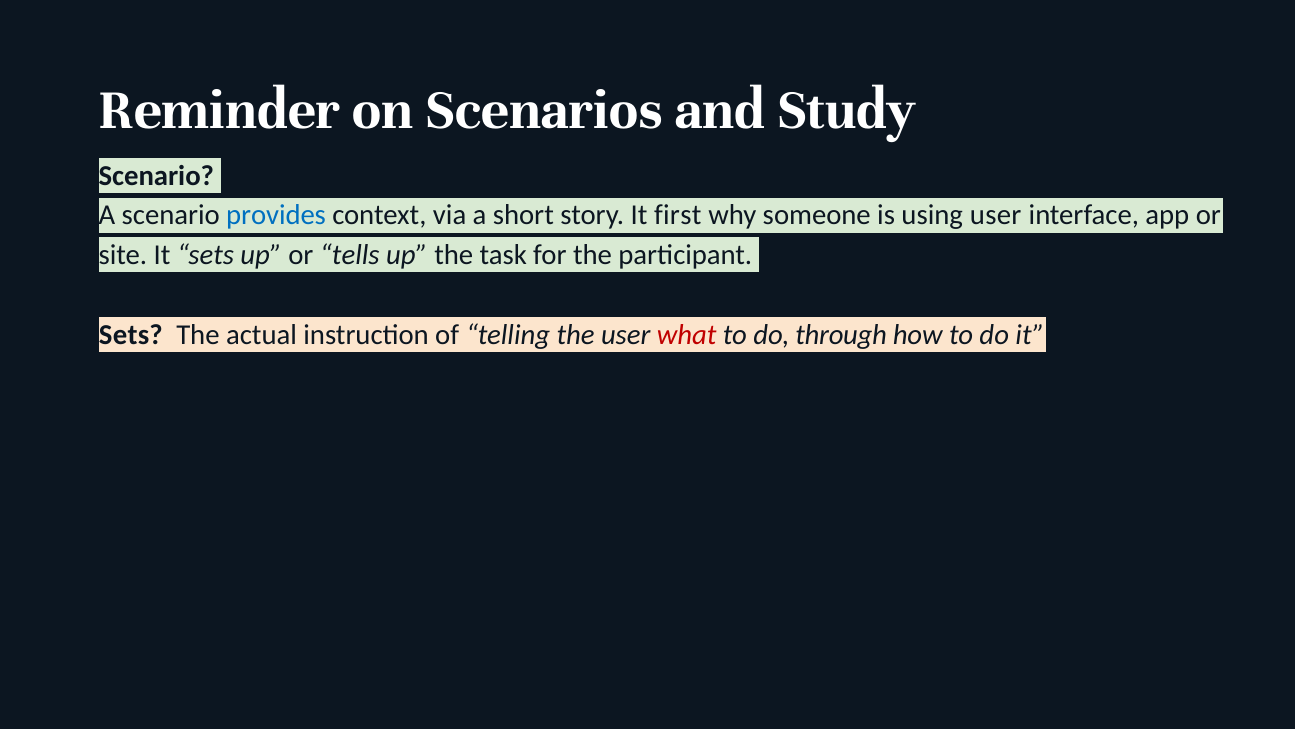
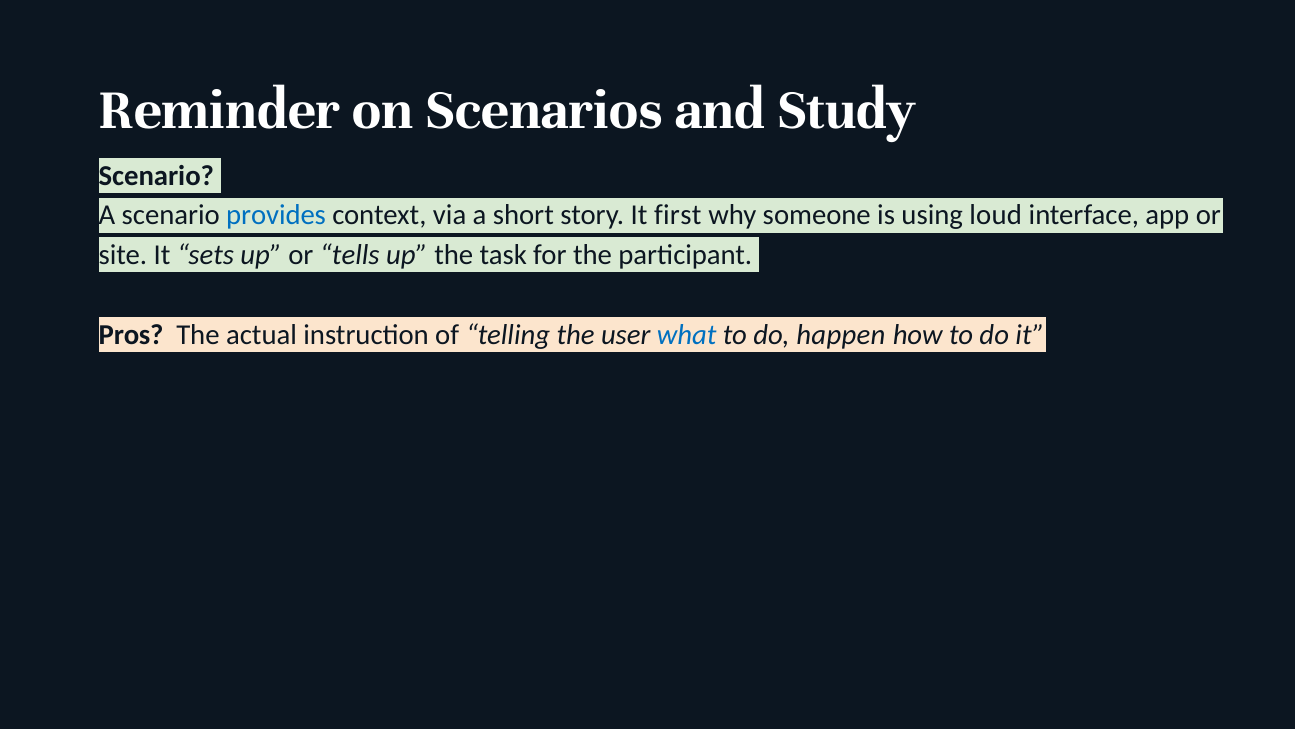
using user: user -> loud
Sets at (131, 334): Sets -> Pros
what colour: red -> blue
through: through -> happen
